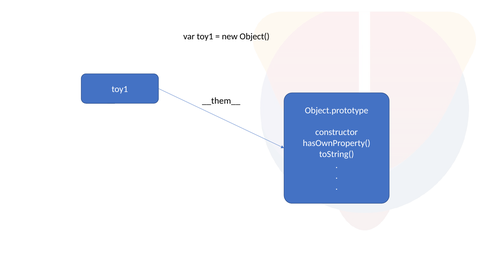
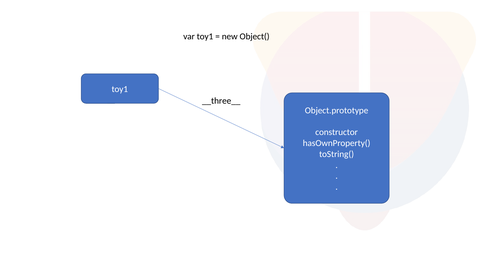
__them__: __them__ -> __three__
